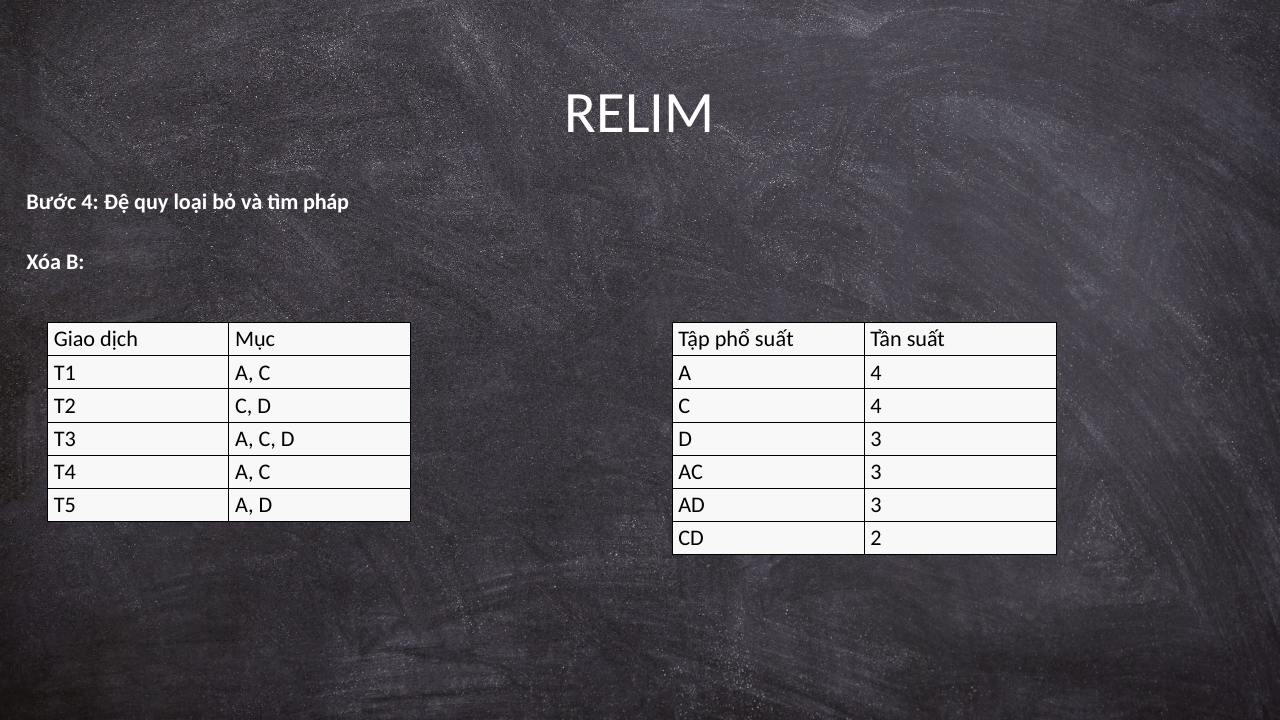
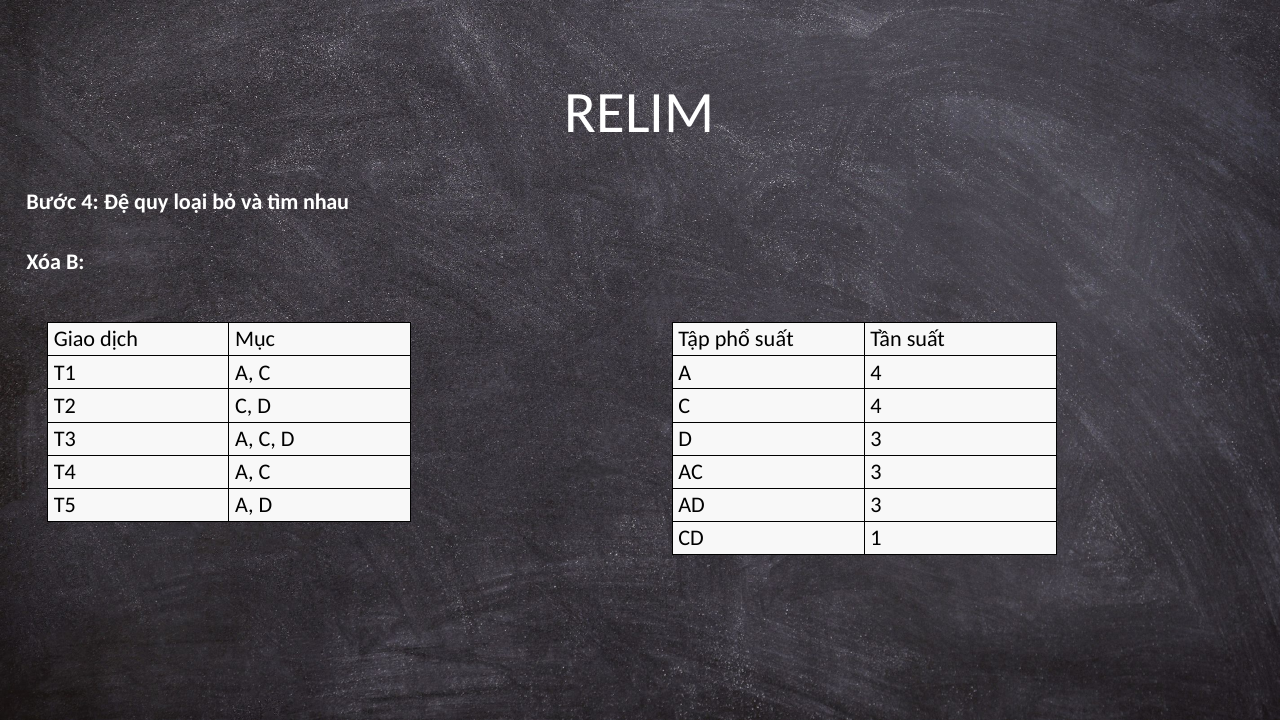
pháp: pháp -> nhau
2: 2 -> 1
